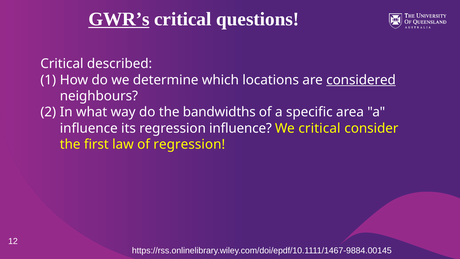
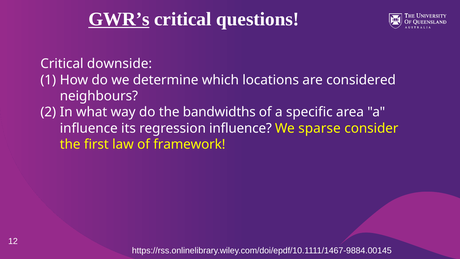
described: described -> downside
considered underline: present -> none
We critical: critical -> sparse
of regression: regression -> framework
